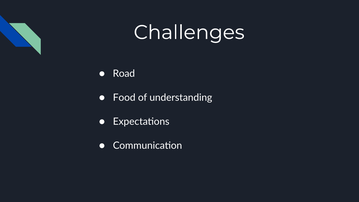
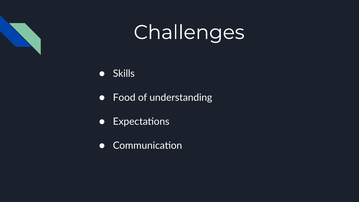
Road: Road -> Skills
